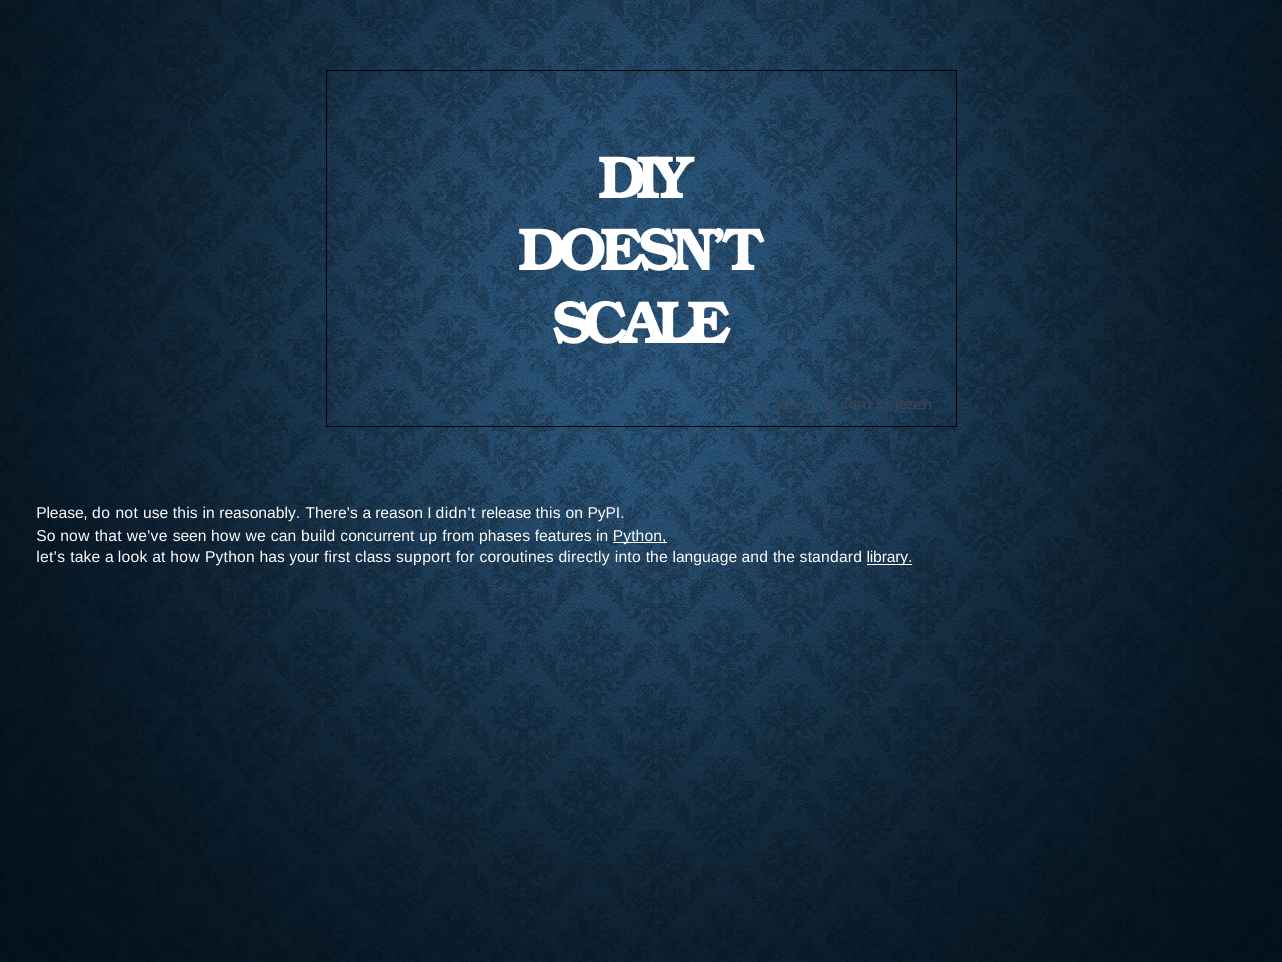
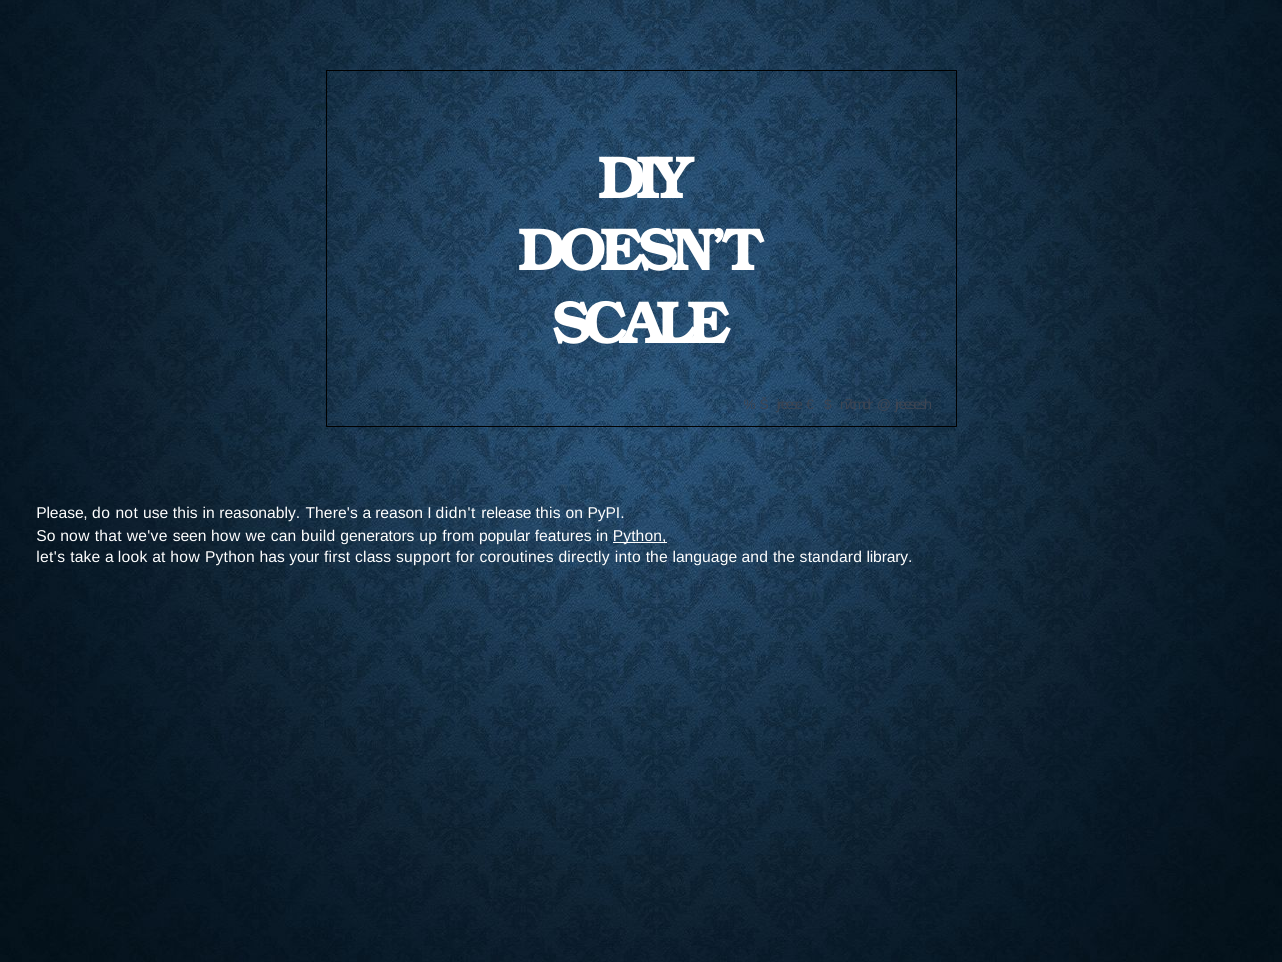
concurrent: concurrent -> generators
phases: phases -> popular
library underline: present -> none
